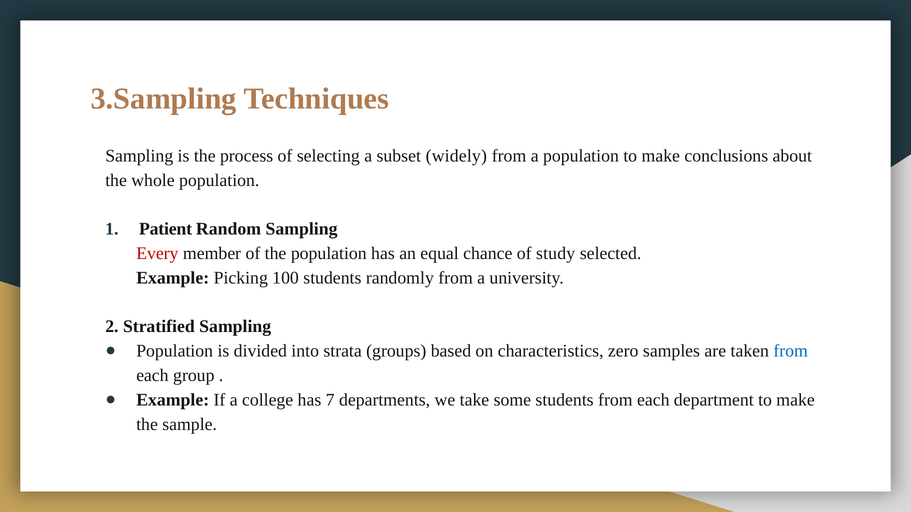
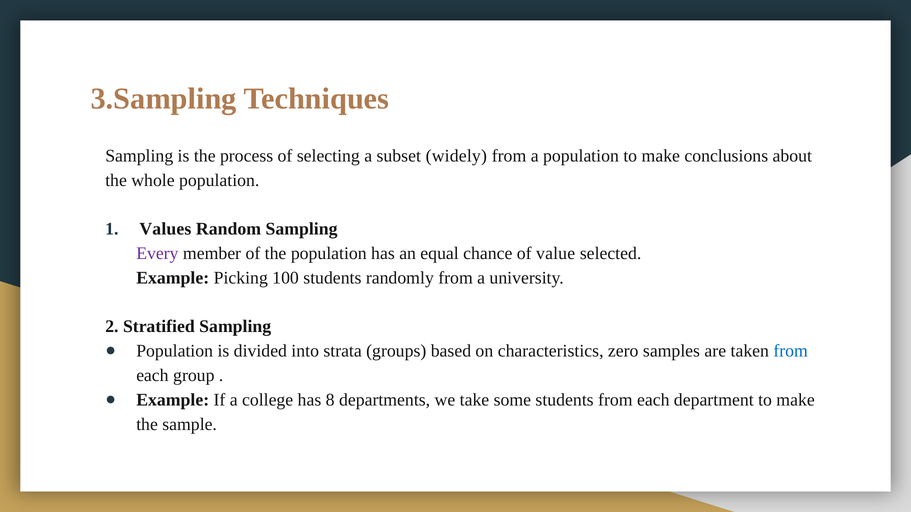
Patient: Patient -> Values
Every colour: red -> purple
study: study -> value
7: 7 -> 8
